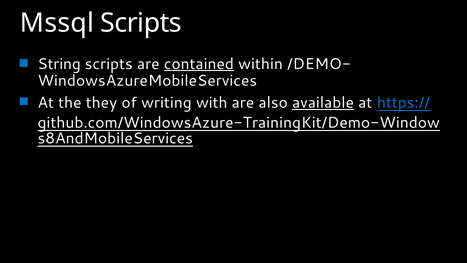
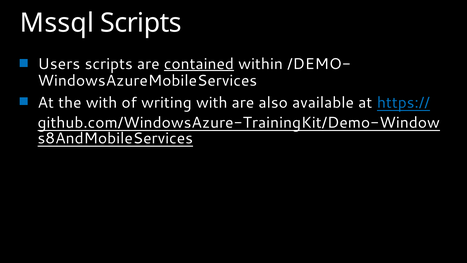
String: String -> Users
the they: they -> with
available underline: present -> none
